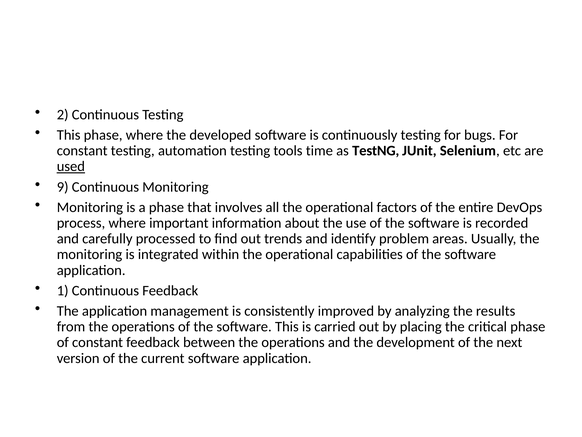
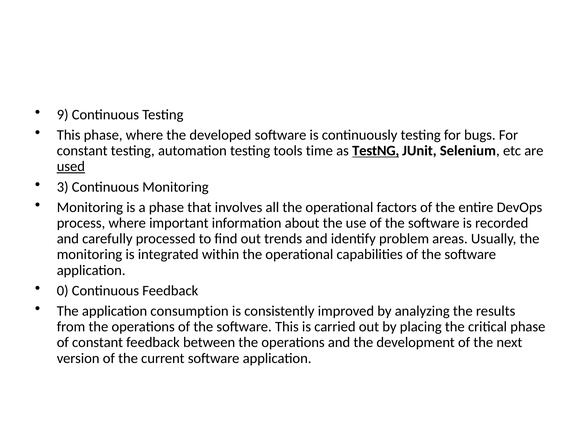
2: 2 -> 9
TestNG underline: none -> present
9: 9 -> 3
1: 1 -> 0
management: management -> consumption
